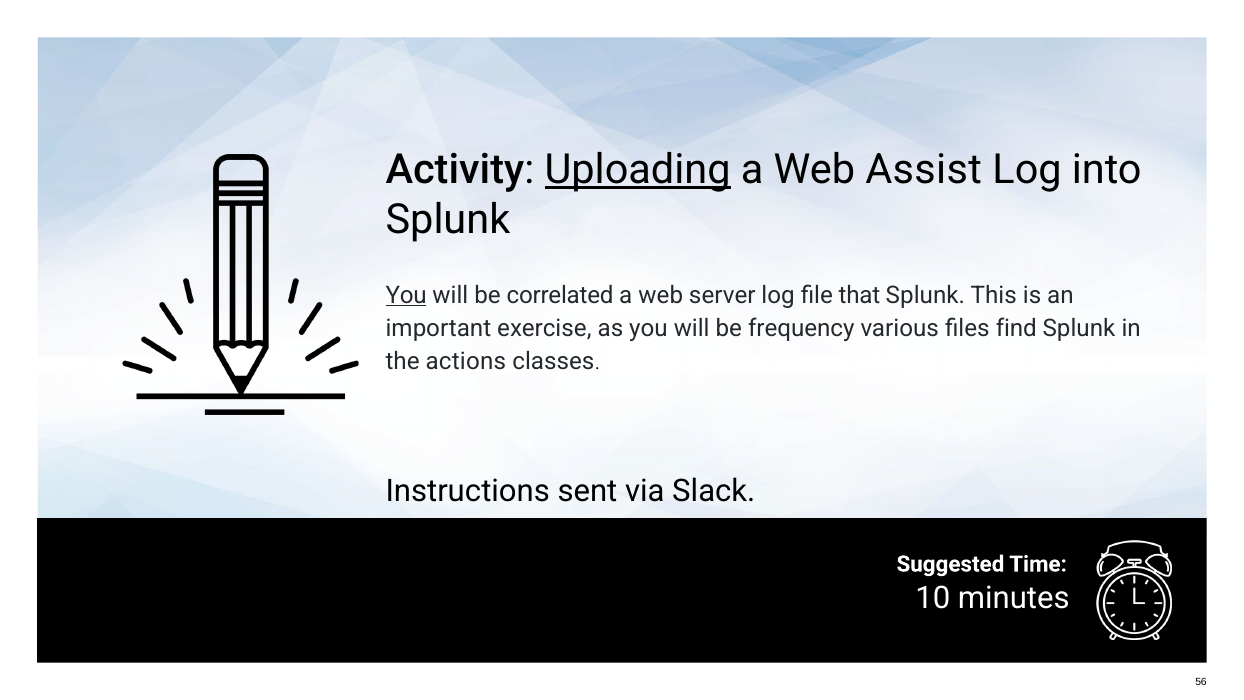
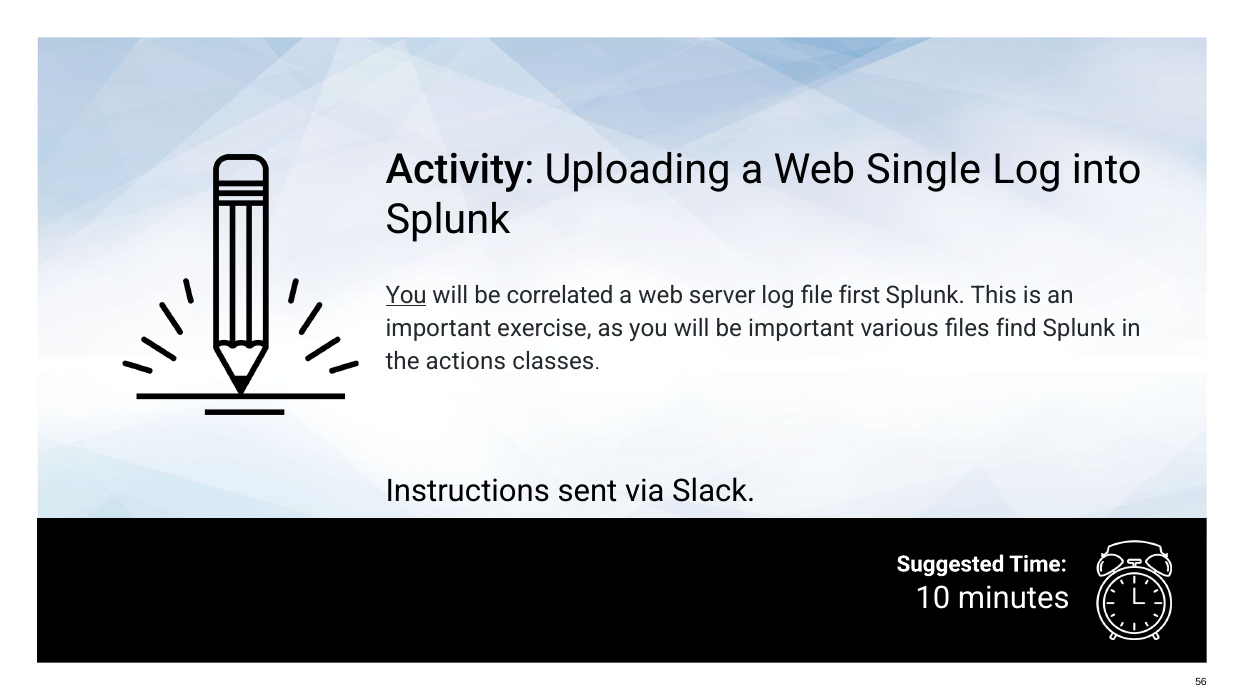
Uploading underline: present -> none
Assist: Assist -> Single
that: that -> first
be frequency: frequency -> important
